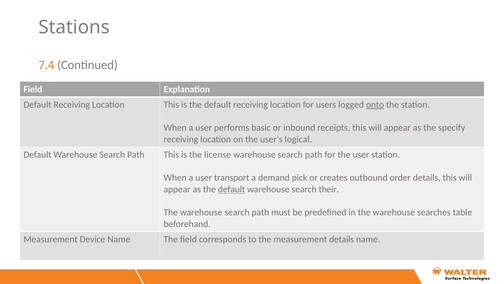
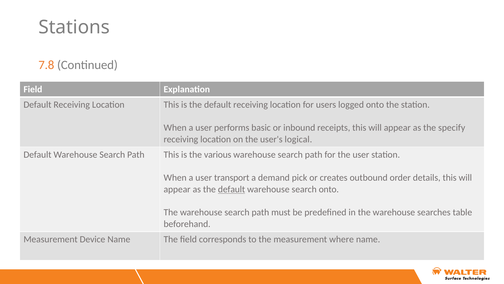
7.4: 7.4 -> 7.8
onto at (375, 105) underline: present -> none
license: license -> various
search their: their -> onto
measurement details: details -> where
